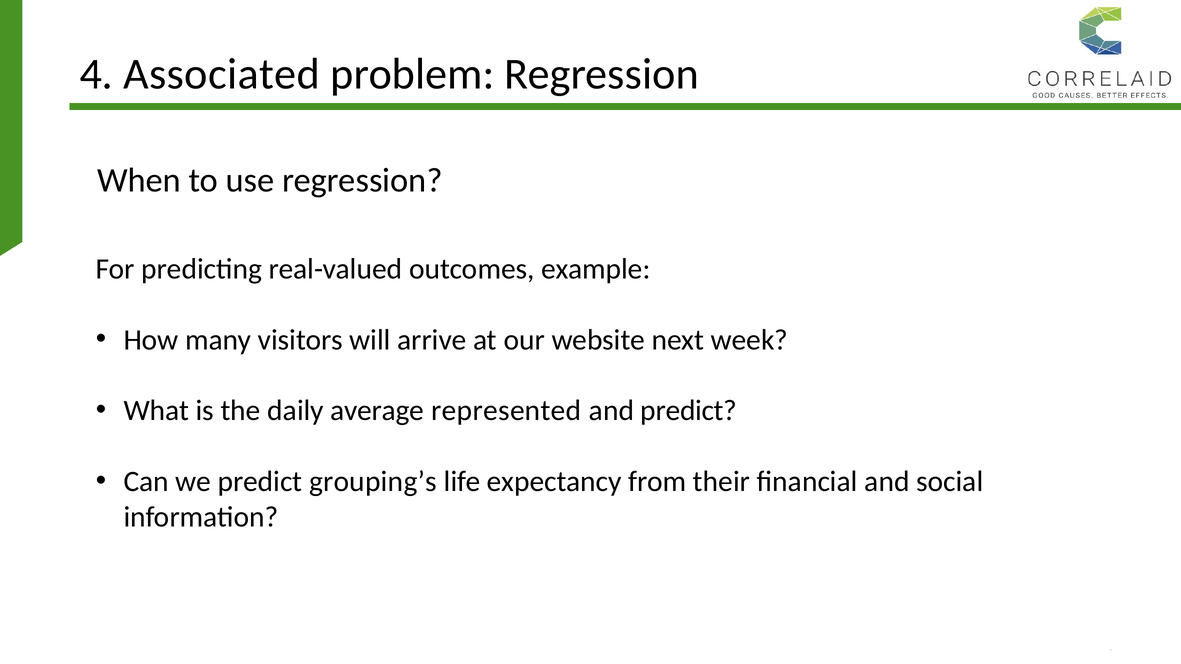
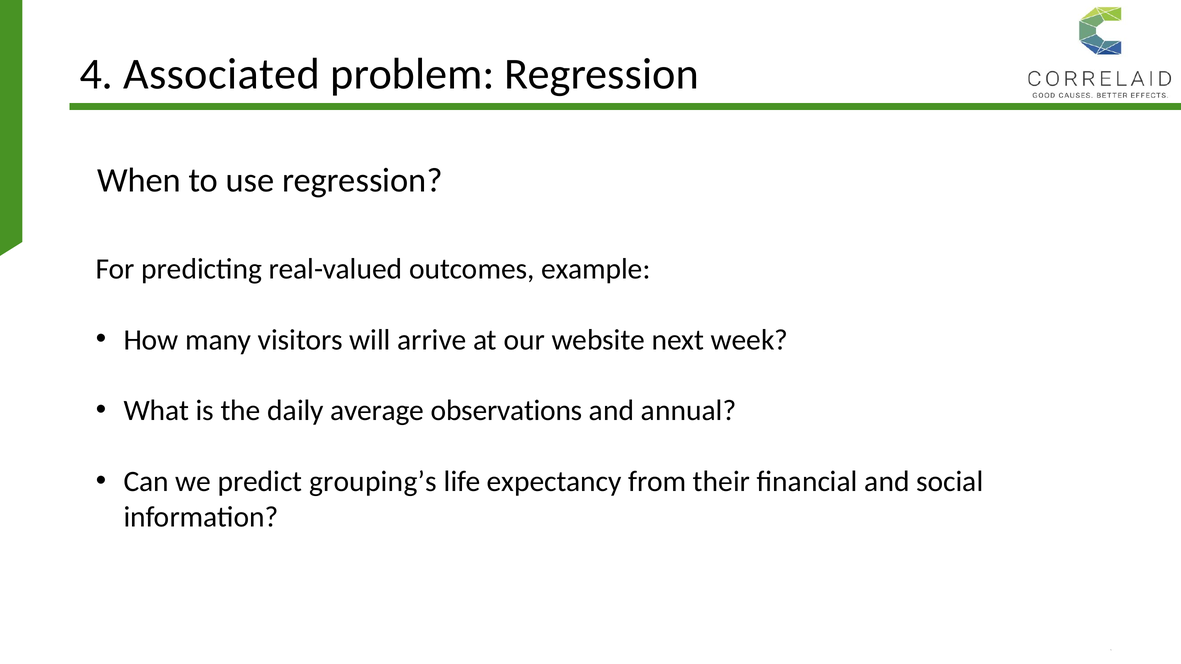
represented: represented -> observations
and predict: predict -> annual
